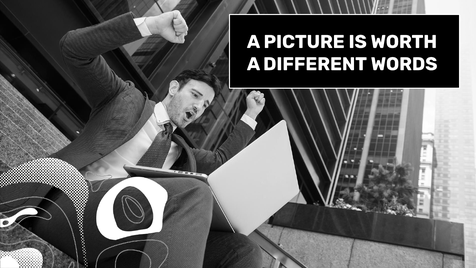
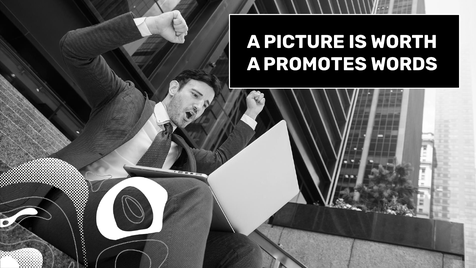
DIFFERENT: DIFFERENT -> PROMOTES
